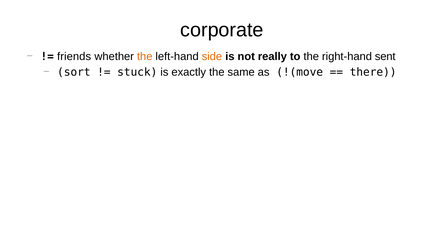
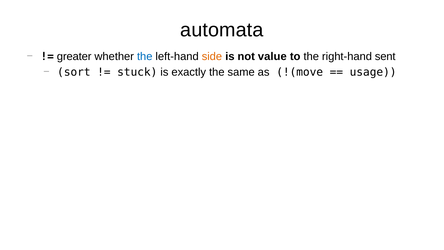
corporate: corporate -> automata
friends: friends -> greater
the at (145, 56) colour: orange -> blue
really: really -> value
there: there -> usage
